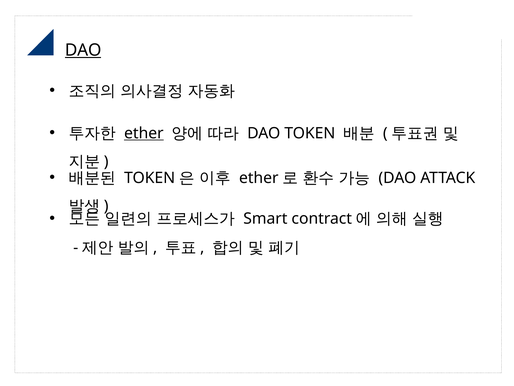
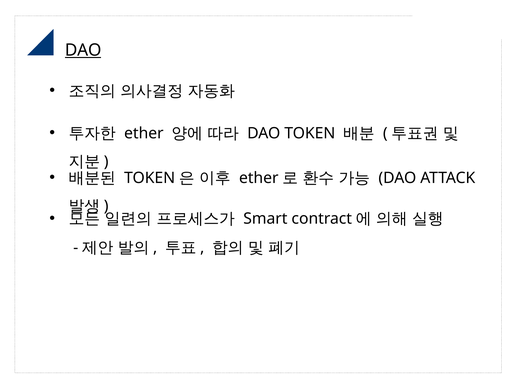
ether at (144, 133) underline: present -> none
